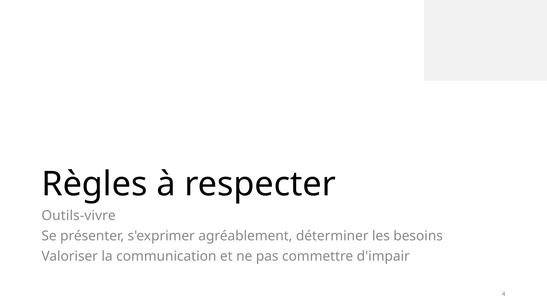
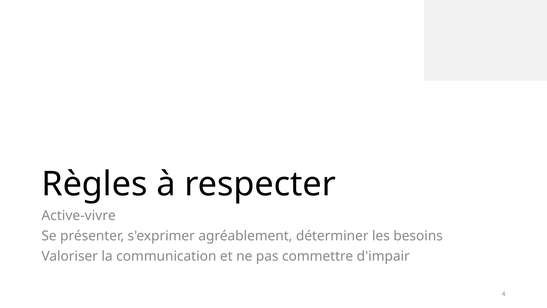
Outils-vivre: Outils-vivre -> Active-vivre
